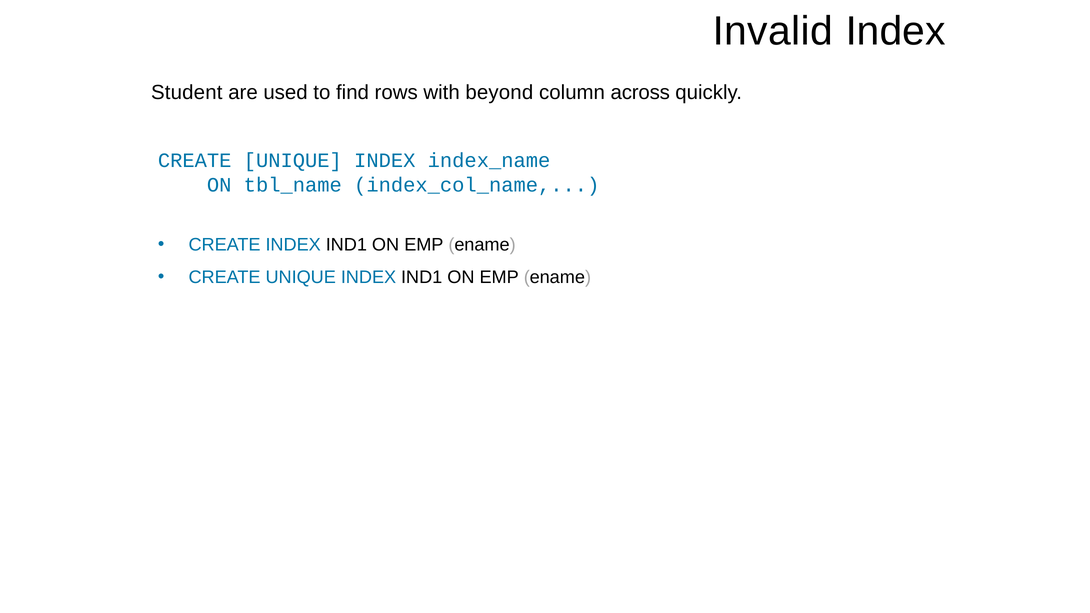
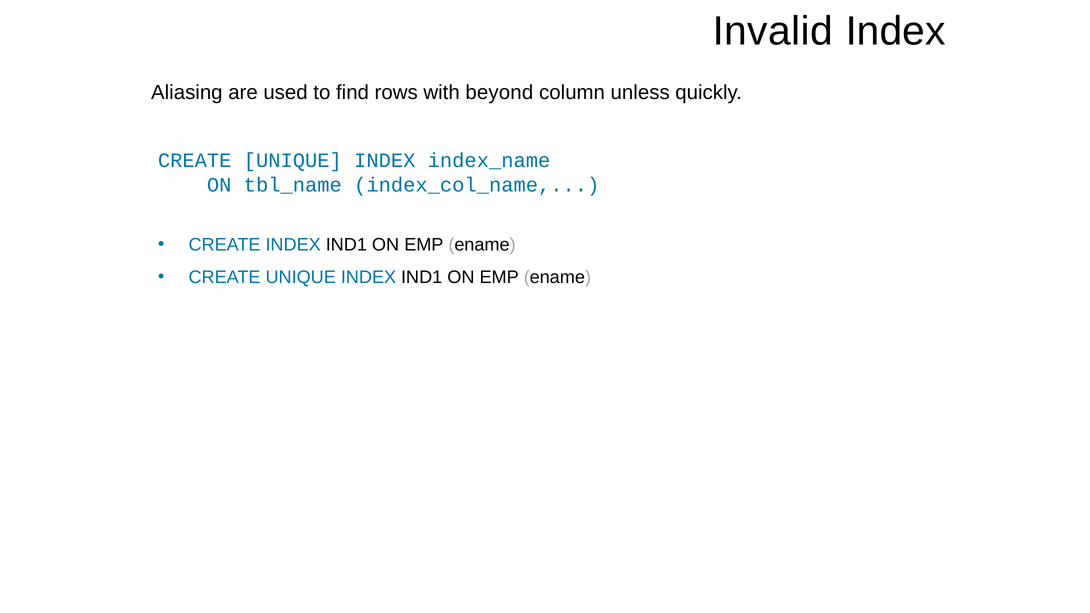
Student: Student -> Aliasing
across: across -> unless
